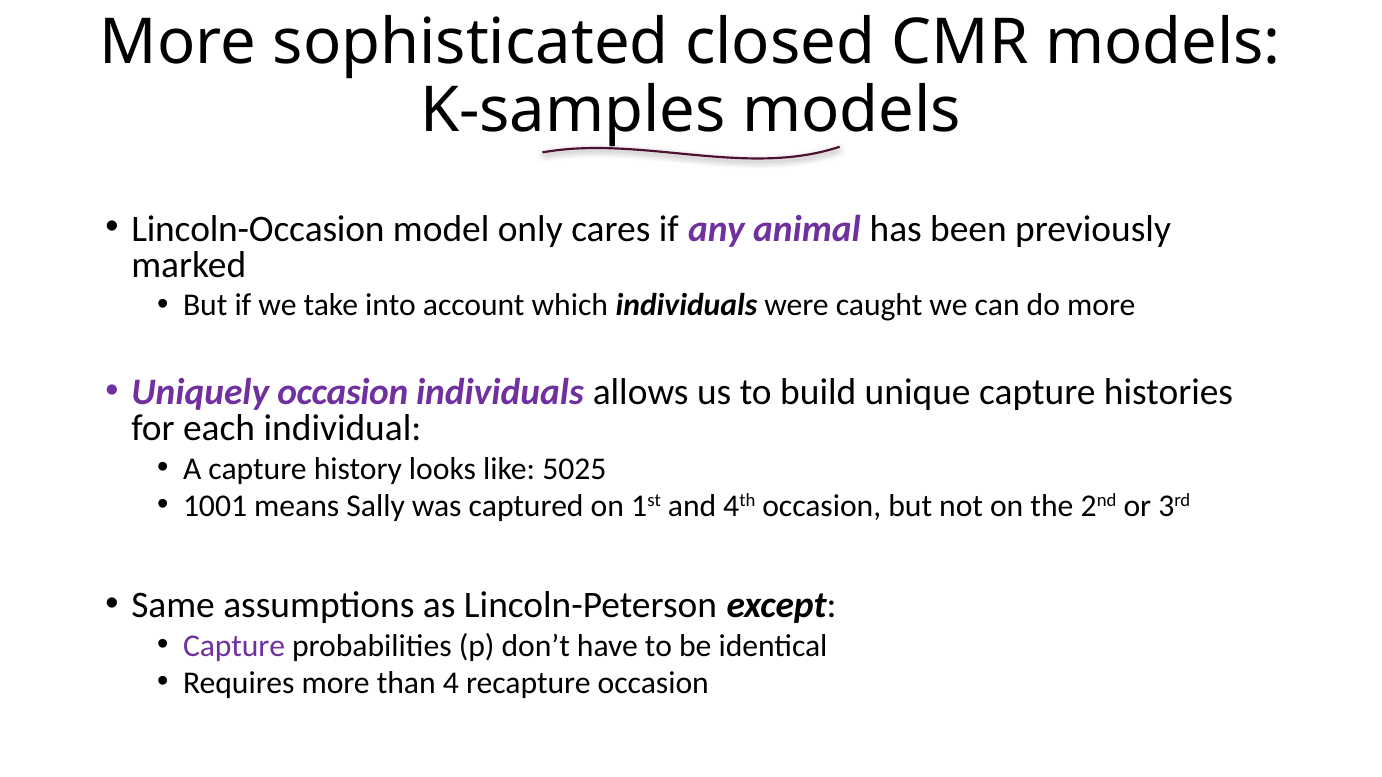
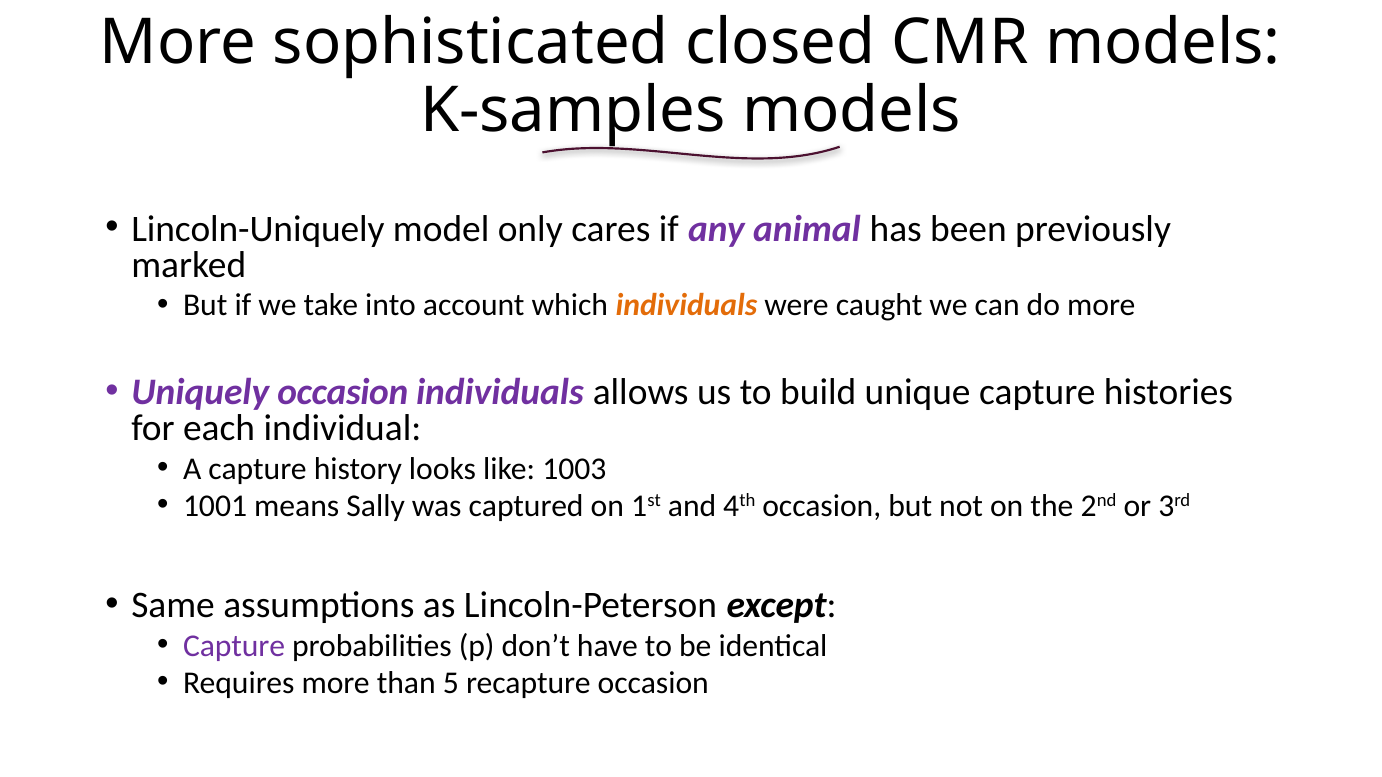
Lincoln-Occasion: Lincoln-Occasion -> Lincoln-Uniquely
individuals at (686, 305) colour: black -> orange
5025: 5025 -> 1003
4: 4 -> 5
